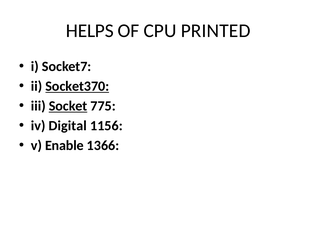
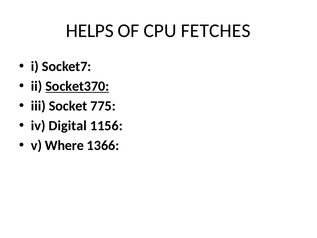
PRINTED: PRINTED -> FETCHES
Socket underline: present -> none
Enable: Enable -> Where
